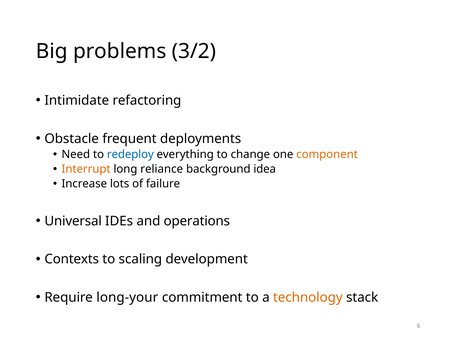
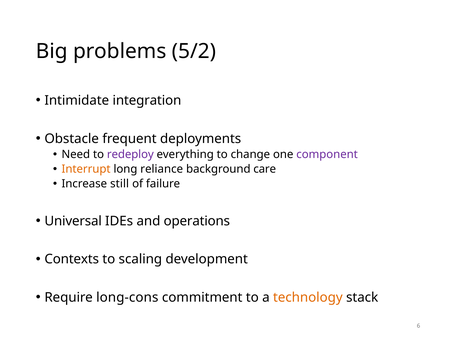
3/2: 3/2 -> 5/2
refactoring: refactoring -> integration
redeploy colour: blue -> purple
component colour: orange -> purple
idea: idea -> care
lots: lots -> still
long-your: long-your -> long-cons
